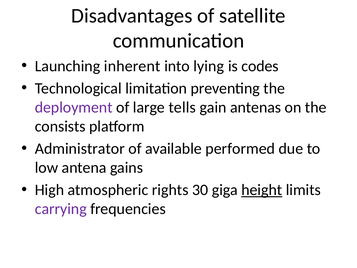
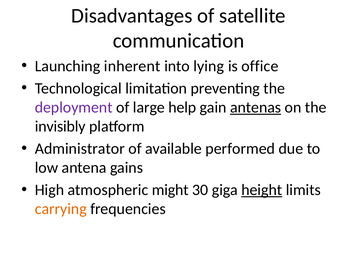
codes: codes -> office
tells: tells -> help
antenas underline: none -> present
consists: consists -> invisibly
rights: rights -> might
carrying colour: purple -> orange
